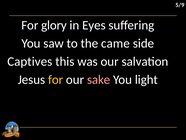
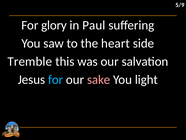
Eyes: Eyes -> Paul
came: came -> heart
Captives: Captives -> Tremble
for at (56, 79) colour: yellow -> light blue
